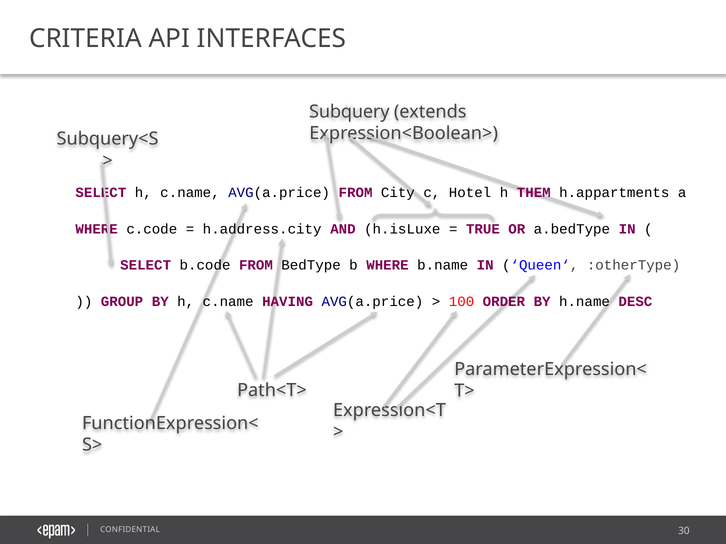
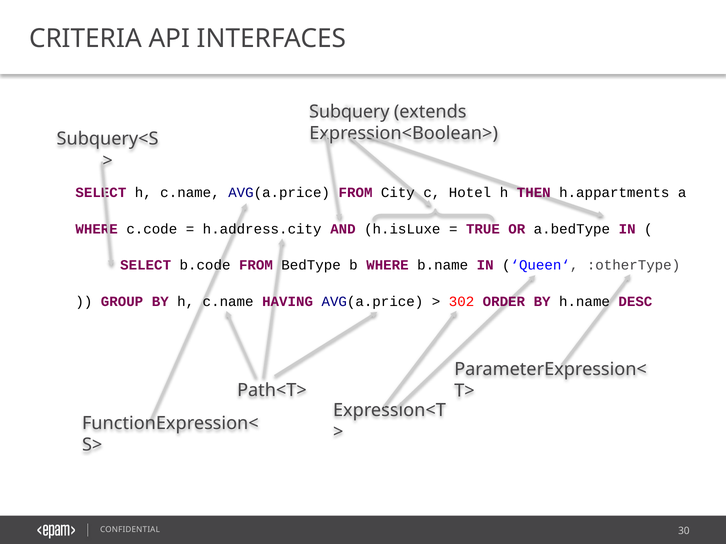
THEM: THEM -> THEN
100: 100 -> 302
